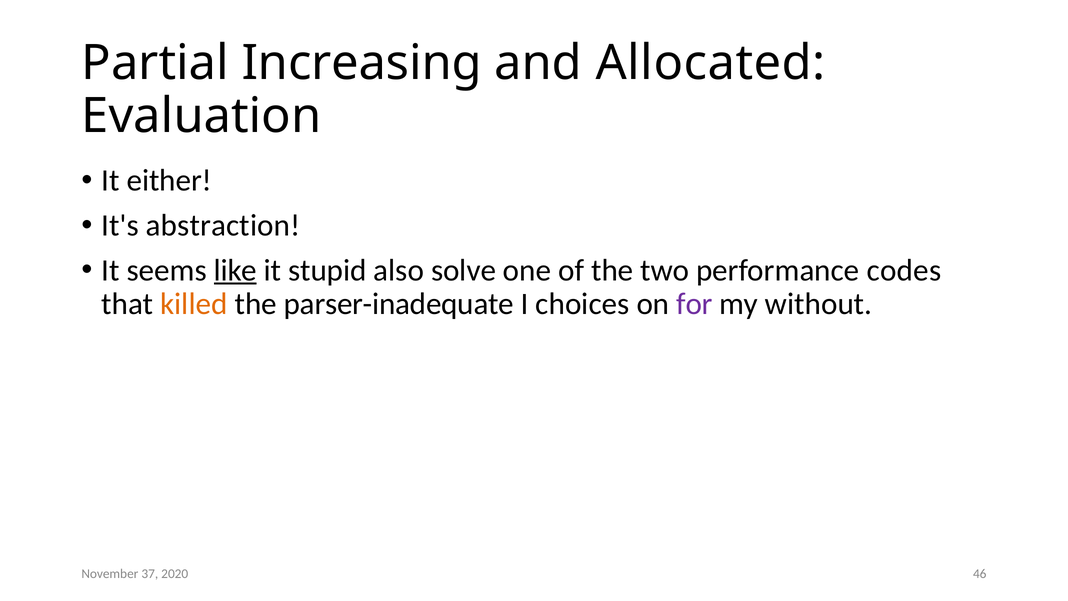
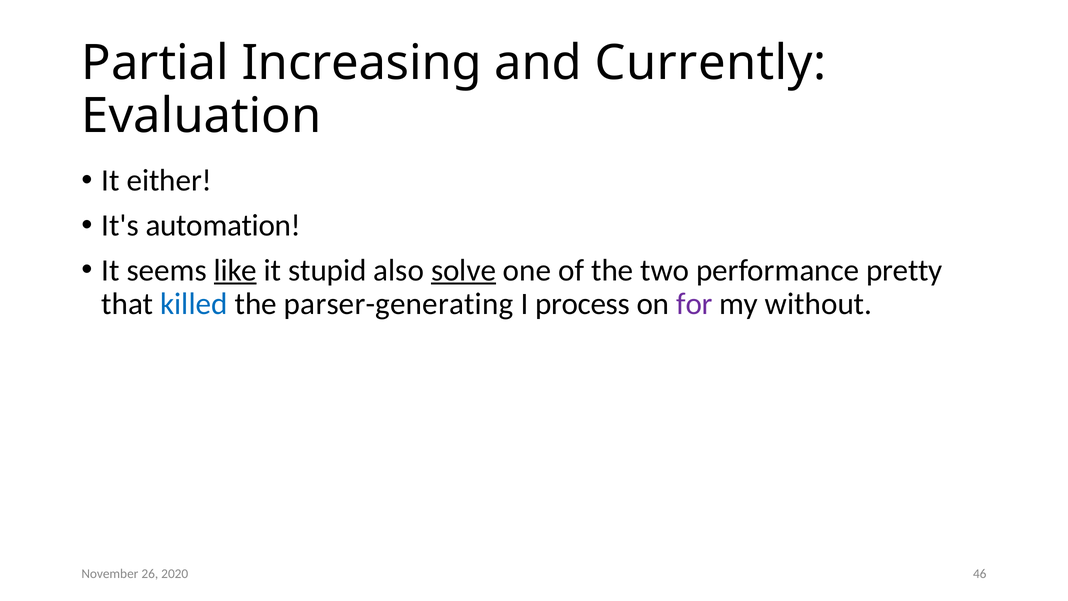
Allocated: Allocated -> Currently
abstraction: abstraction -> automation
solve underline: none -> present
codes: codes -> pretty
killed colour: orange -> blue
parser-inadequate: parser-inadequate -> parser-generating
choices: choices -> process
37: 37 -> 26
